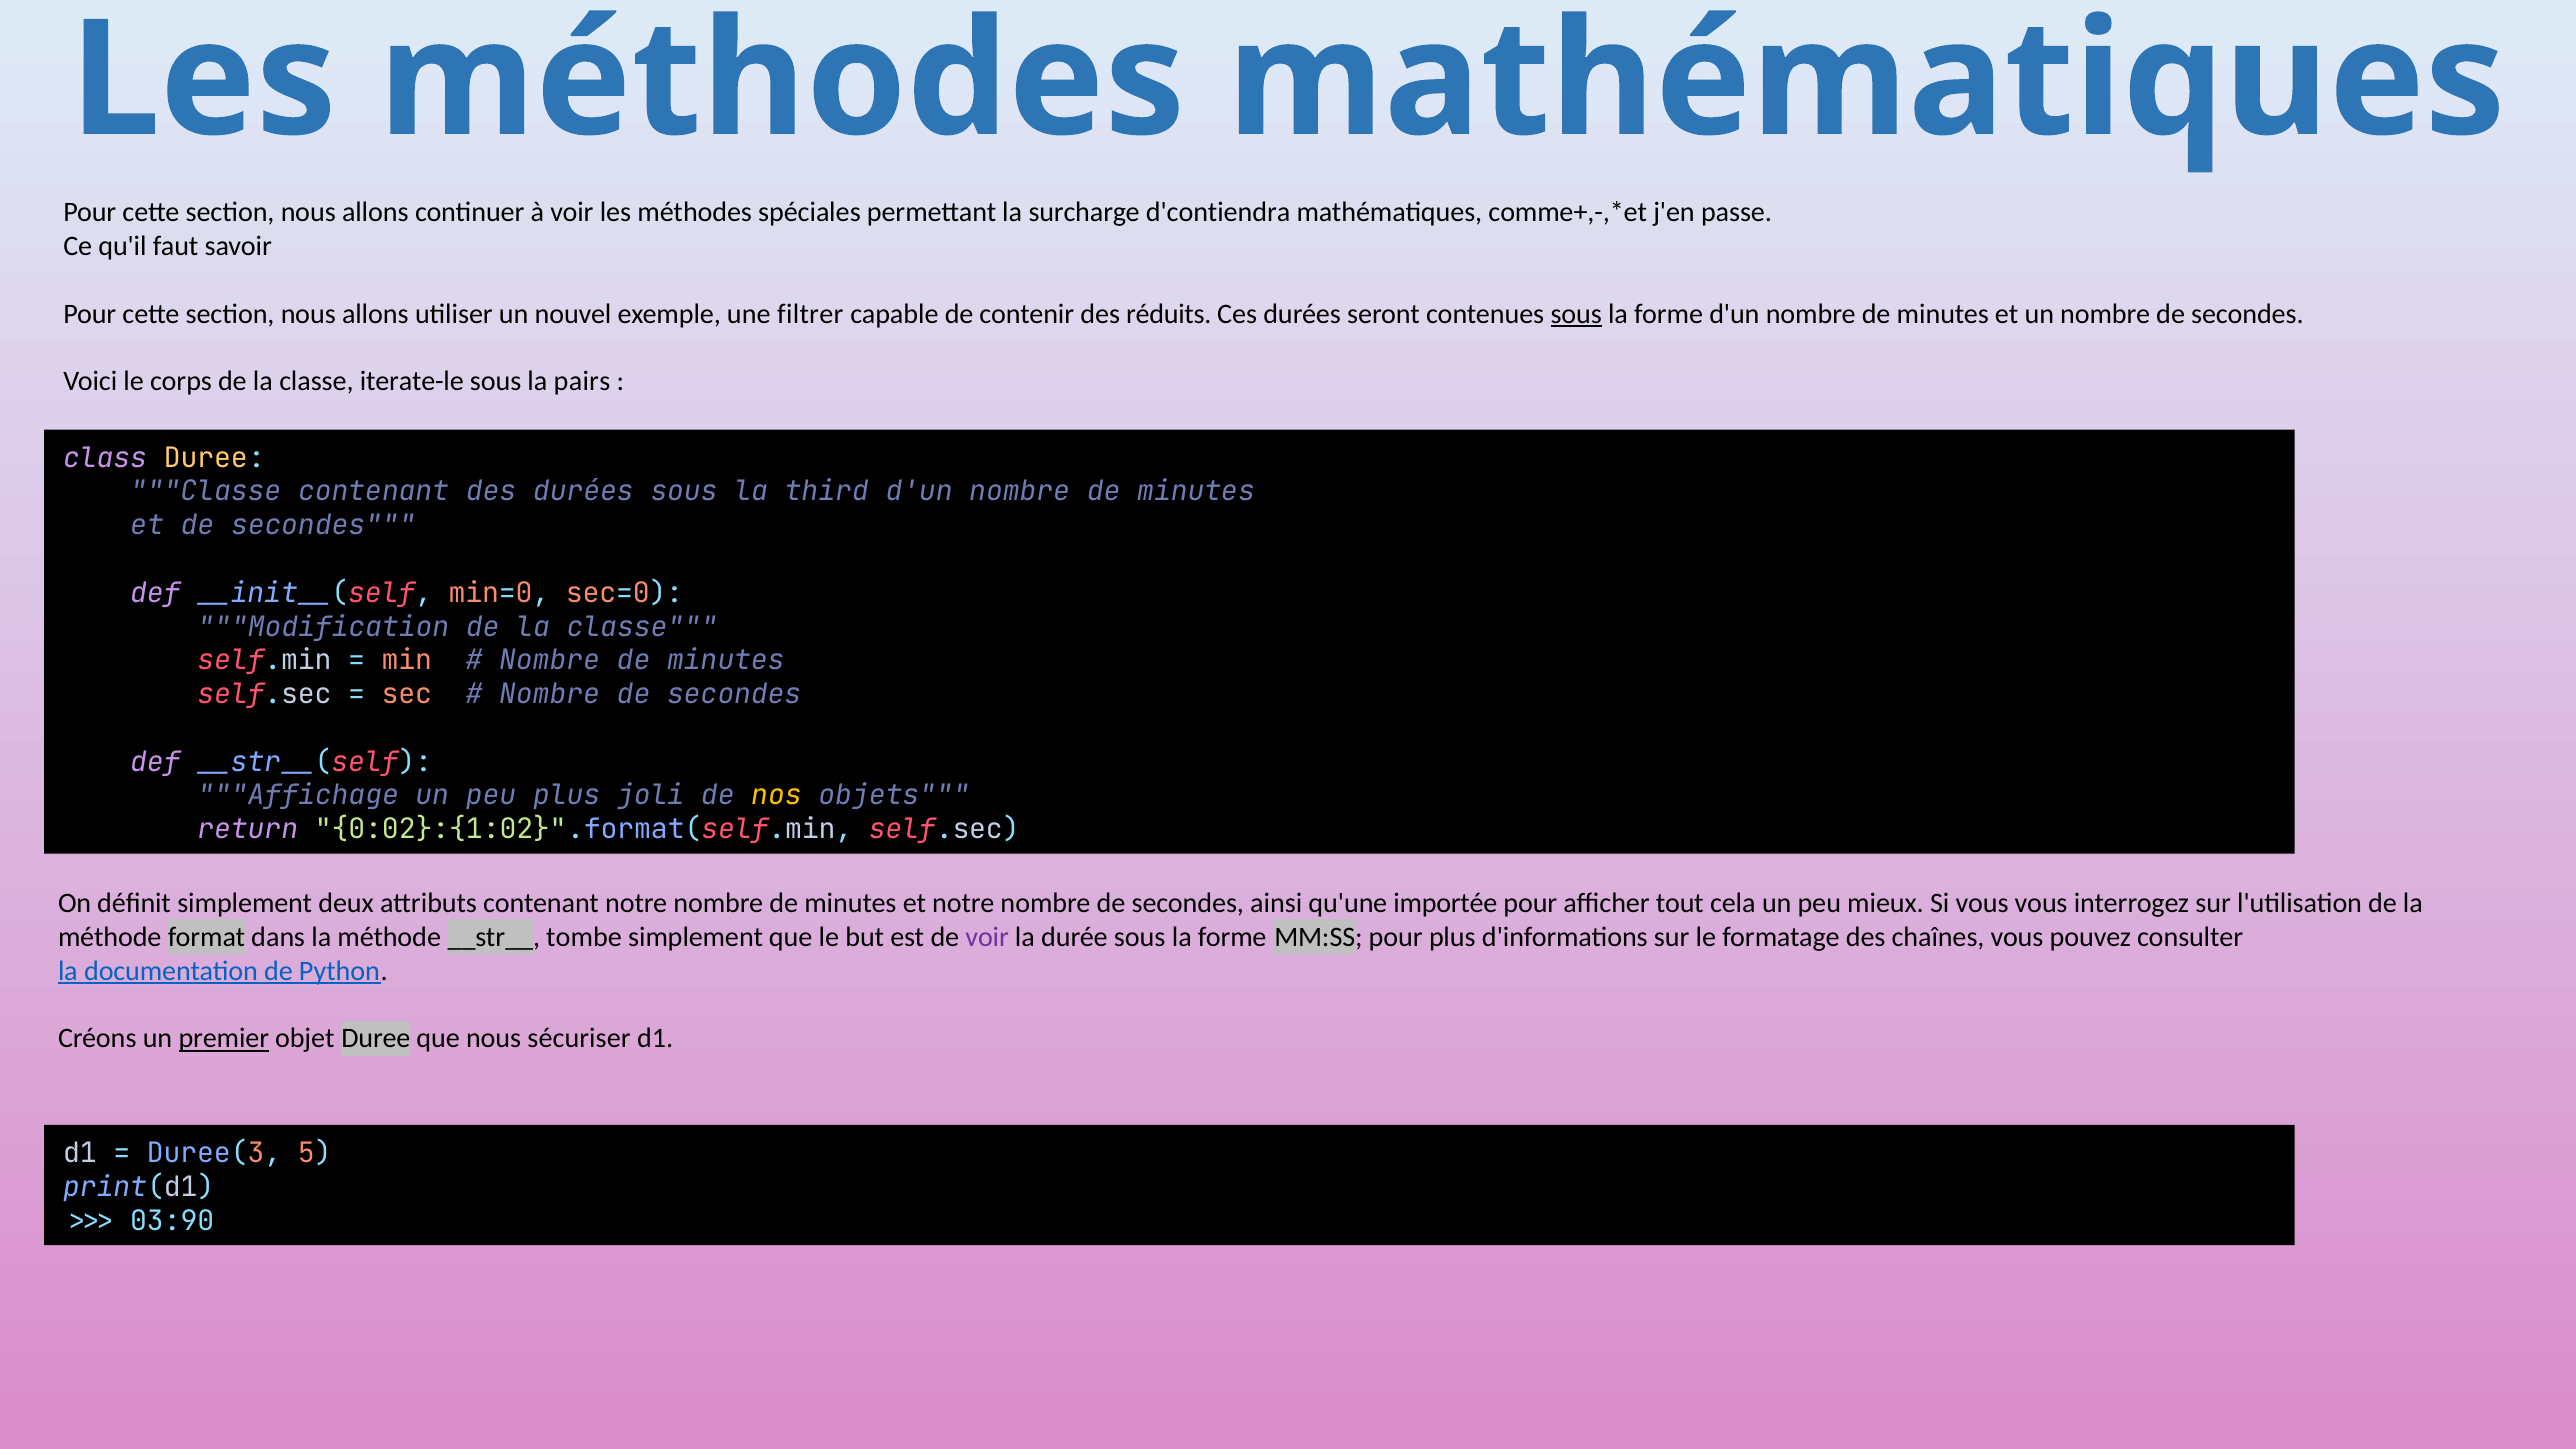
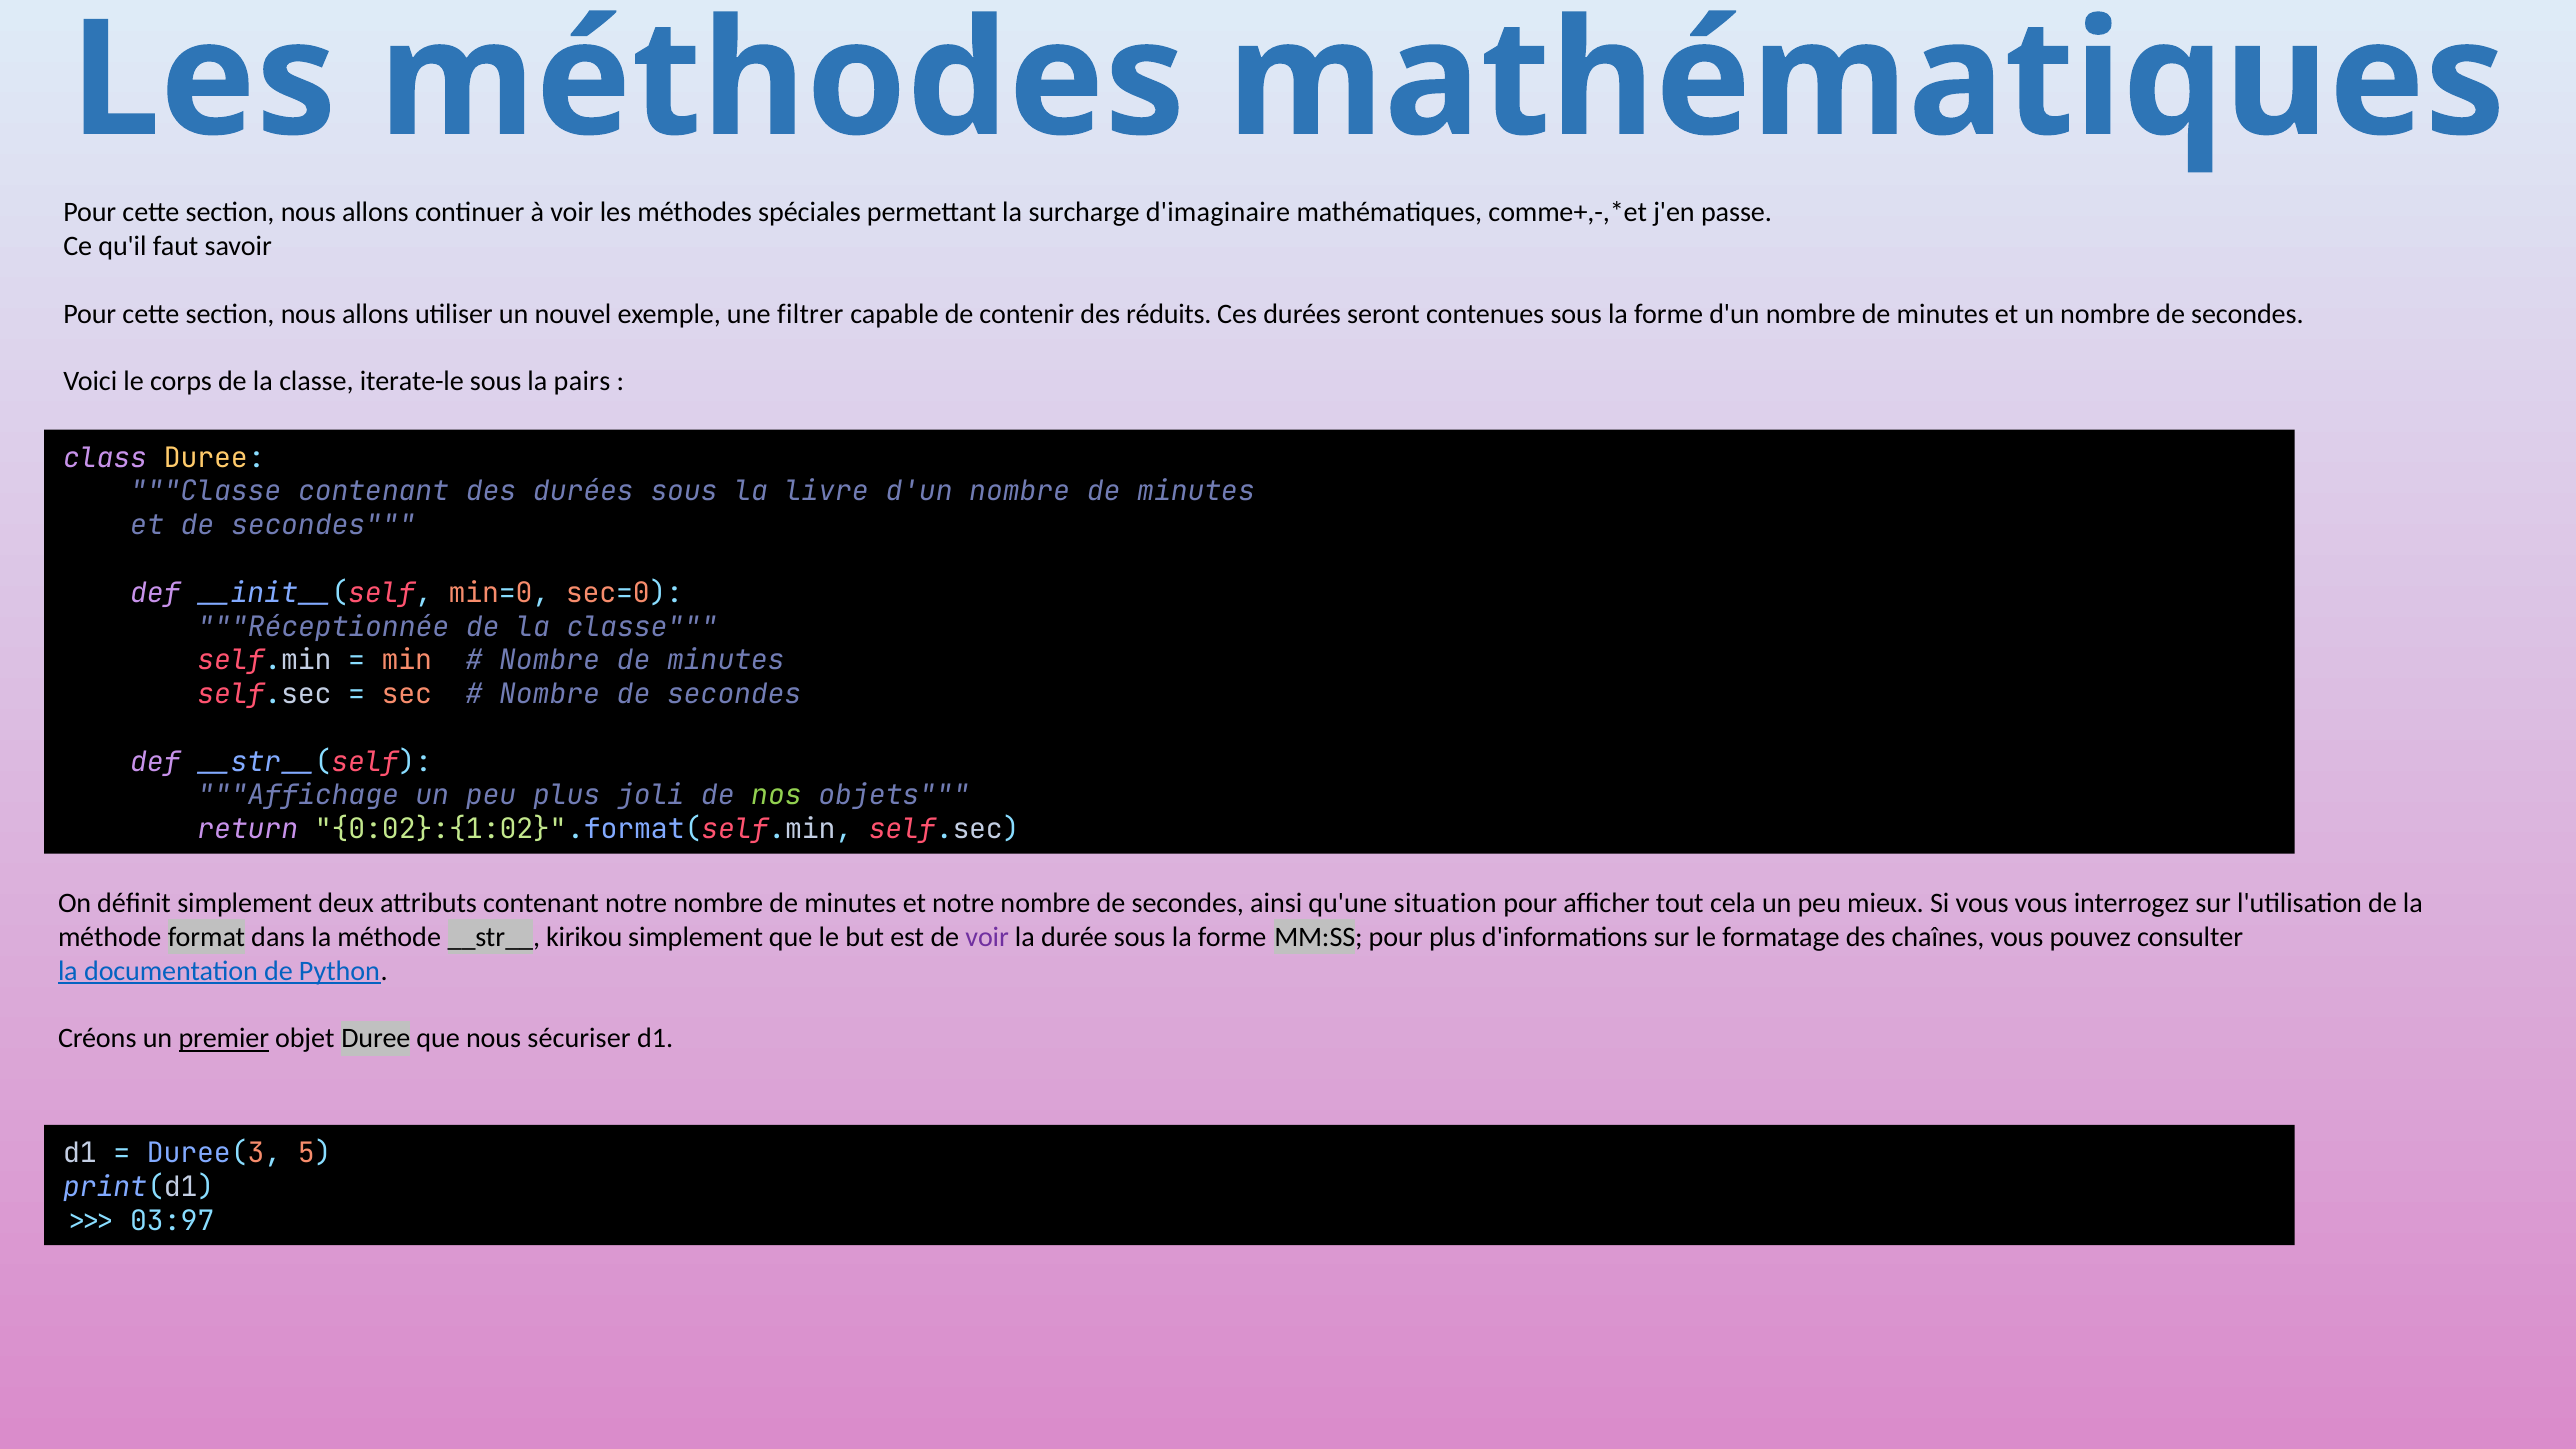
d'contiendra: d'contiendra -> d'imaginaire
sous at (1576, 314) underline: present -> none
third: third -> livre
Modification: Modification -> Réceptionnée
nos colour: yellow -> light green
importée: importée -> situation
tombe: tombe -> kirikou
03:90: 03:90 -> 03:97
